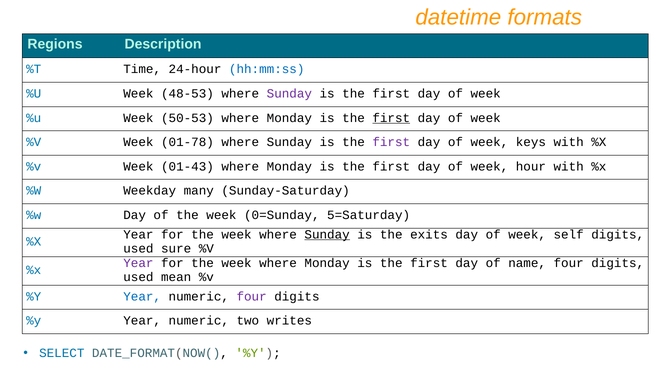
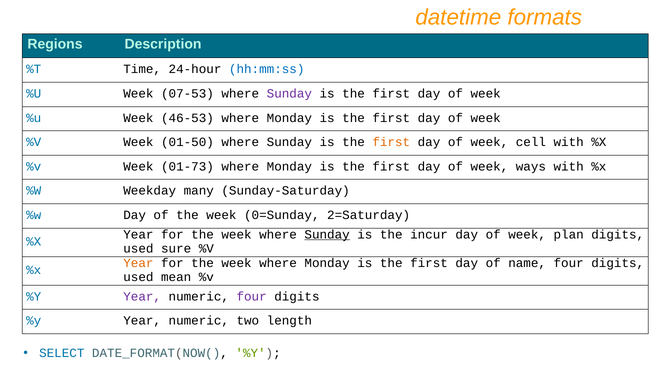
48-53: 48-53 -> 07-53
50-53: 50-53 -> 46-53
first at (391, 118) underline: present -> none
01-78: 01-78 -> 01-50
first at (391, 142) colour: purple -> orange
keys: keys -> cell
01-43: 01-43 -> 01-73
hour: hour -> ways
5=Saturday: 5=Saturday -> 2=Saturday
exits: exits -> incur
self: self -> plan
Year at (138, 263) colour: purple -> orange
Year at (142, 297) colour: blue -> purple
writes: writes -> length
